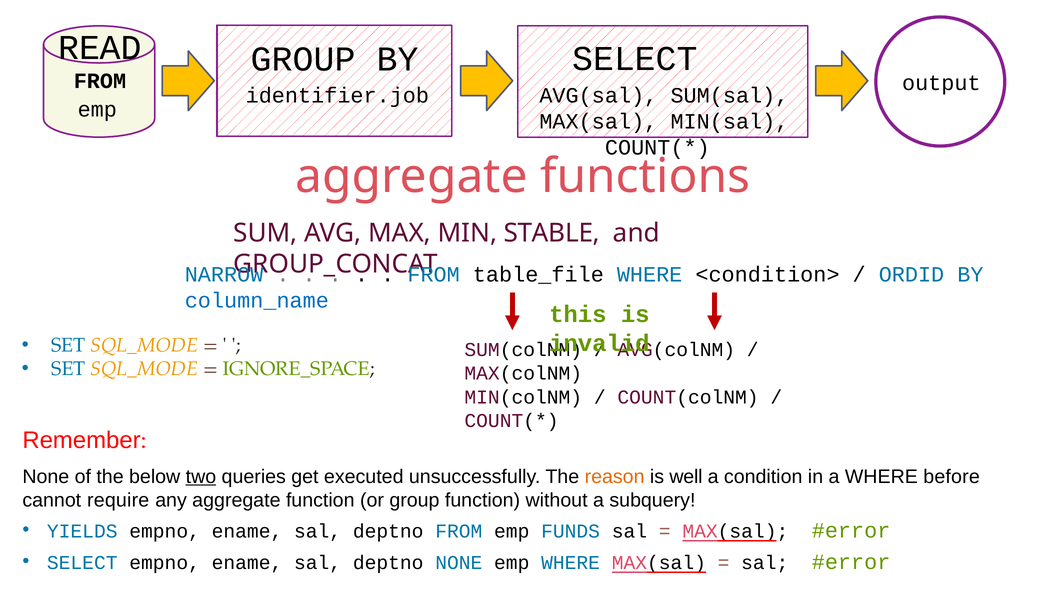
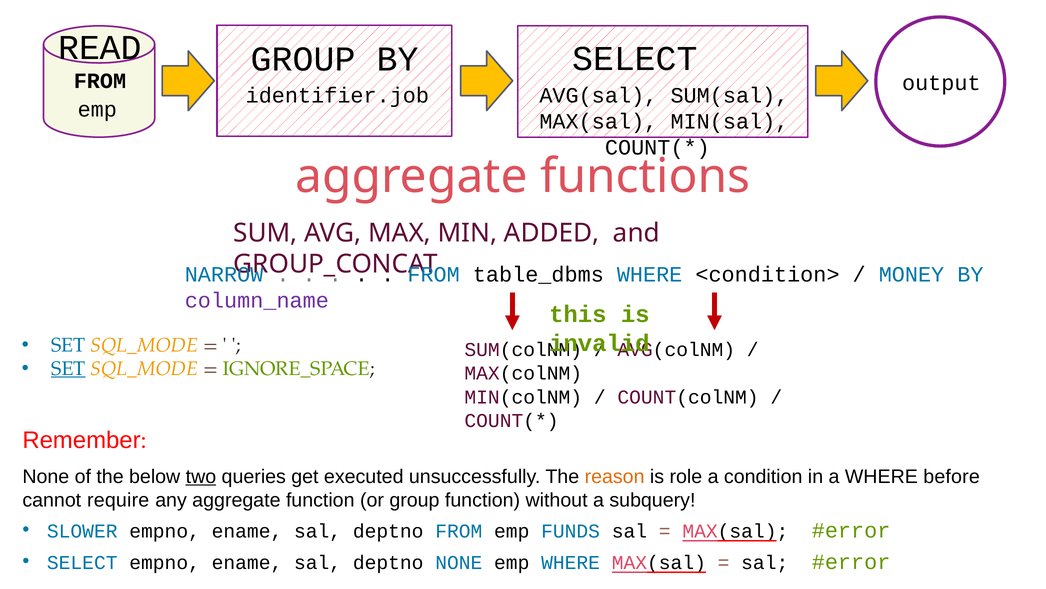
STABLE: STABLE -> ADDED
table_file: table_file -> table_dbms
ORDID: ORDID -> MONEY
column_name colour: blue -> purple
SET at (68, 368) underline: none -> present
well: well -> role
YIELDS: YIELDS -> SLOWER
